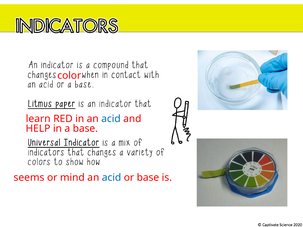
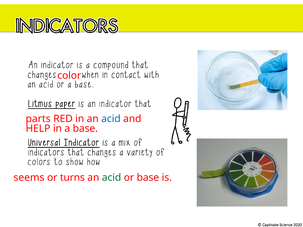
learn: learn -> parts
mind: mind -> turns
acid at (112, 178) colour: blue -> green
